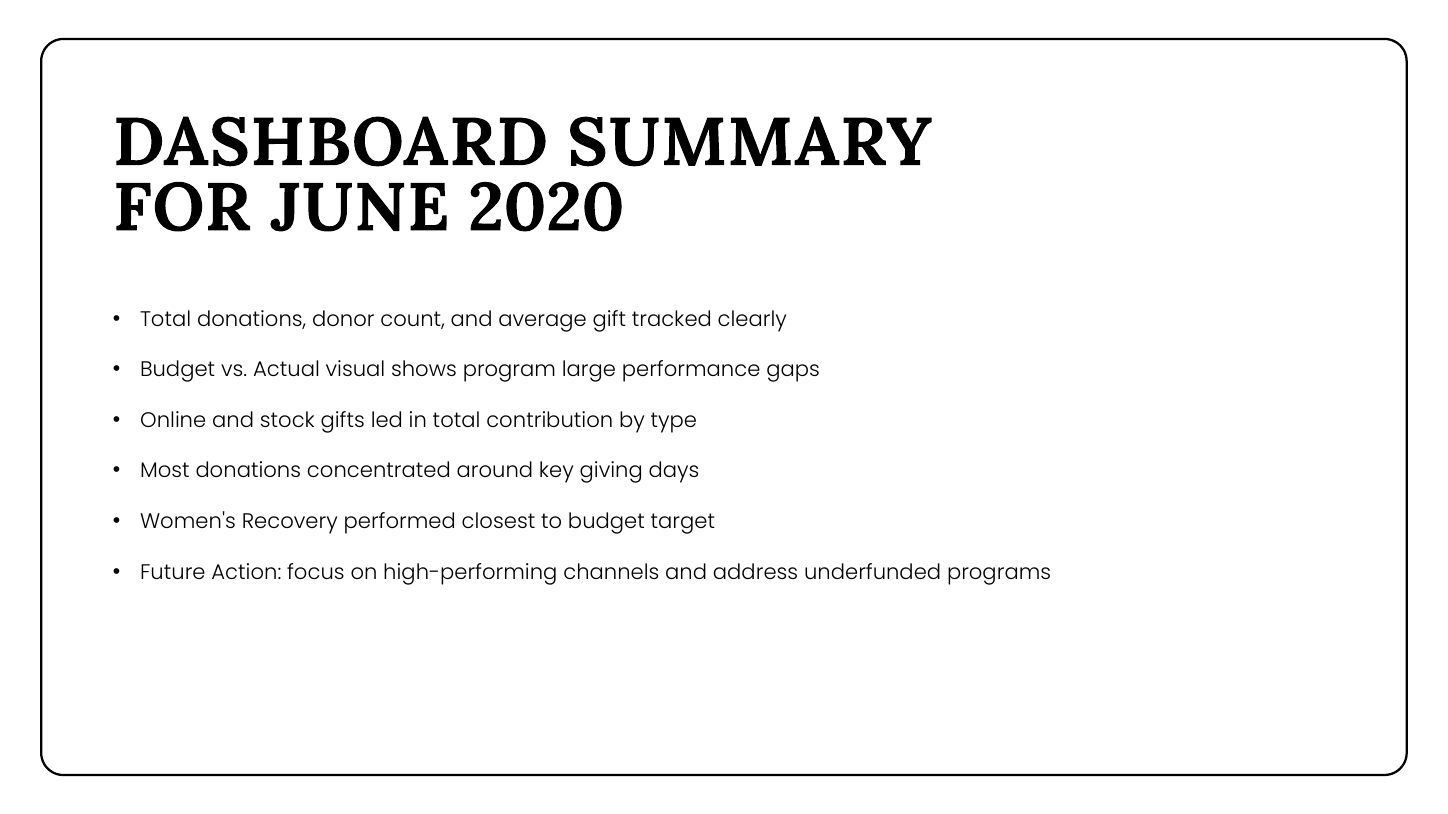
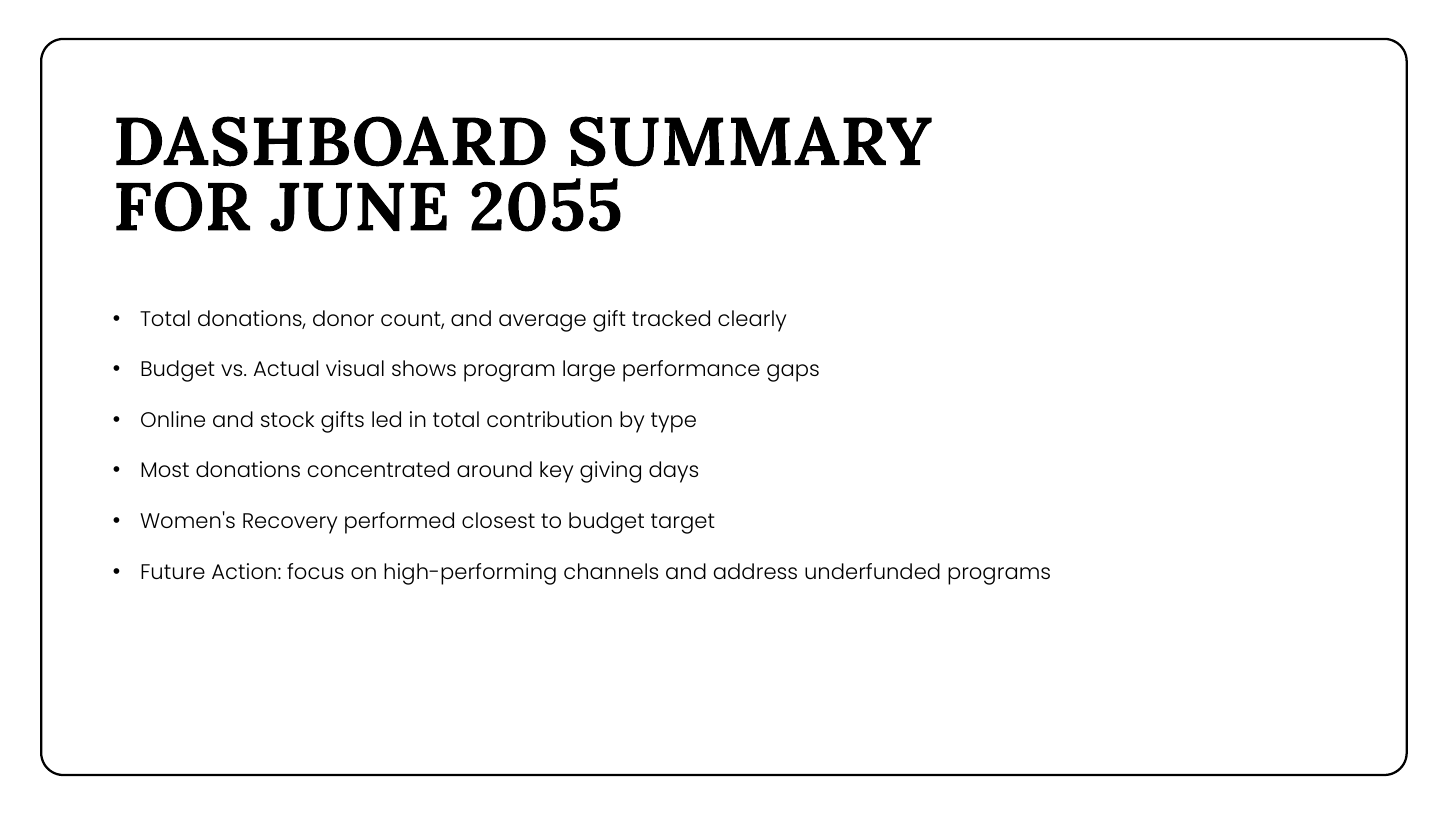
2020: 2020 -> 2055
